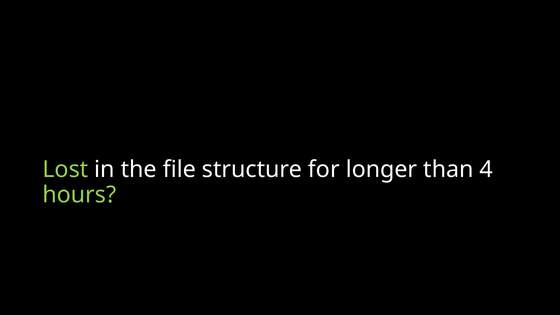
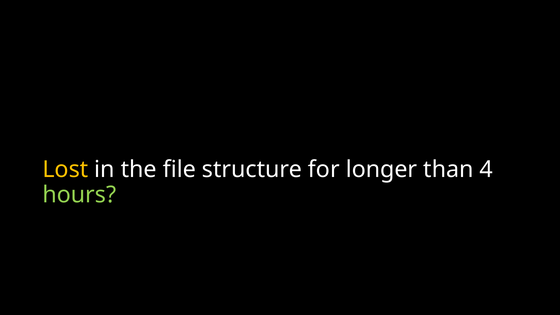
Lost colour: light green -> yellow
